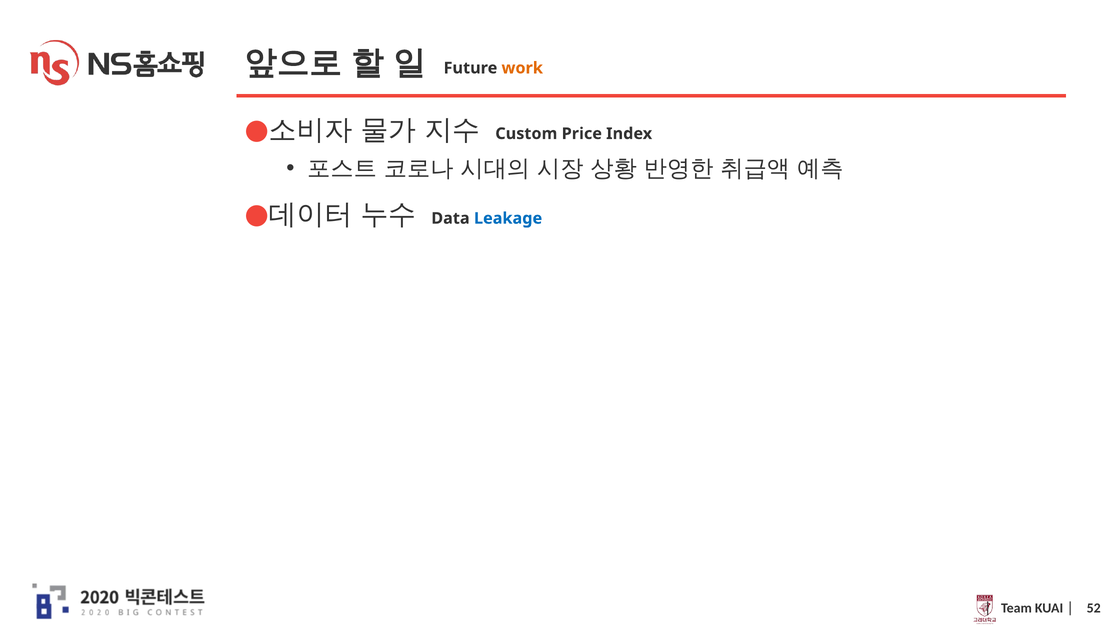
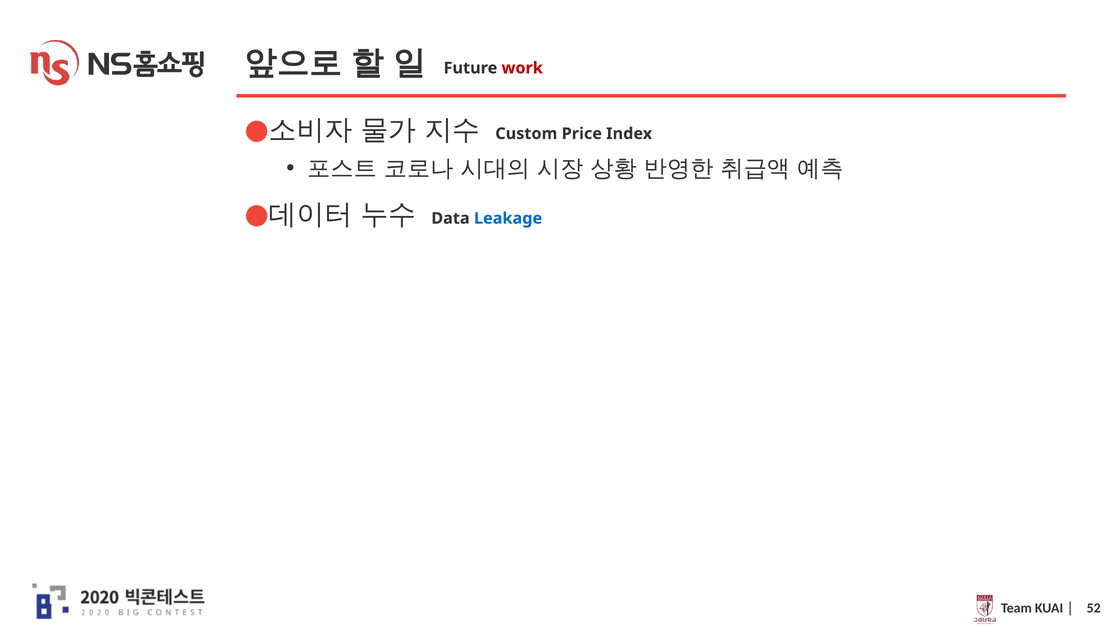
work colour: orange -> red
